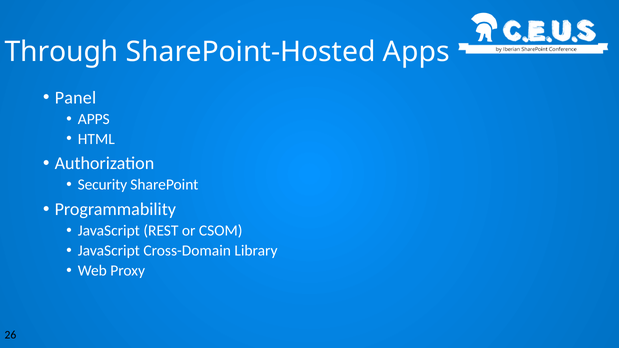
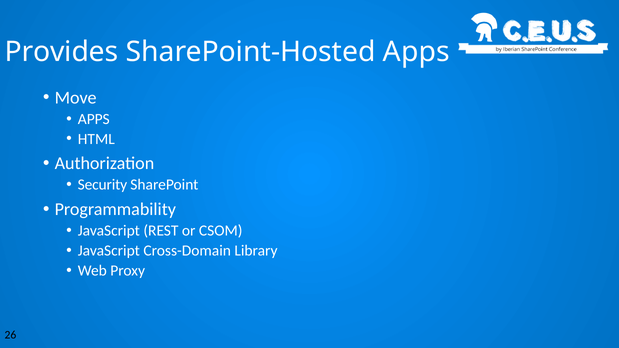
Through: Through -> Provides
Panel: Panel -> Move
